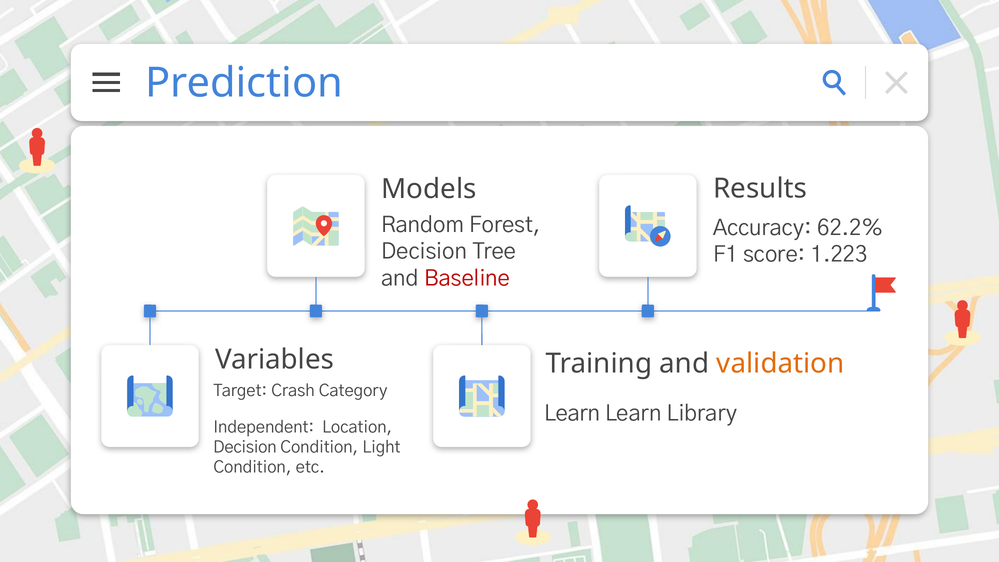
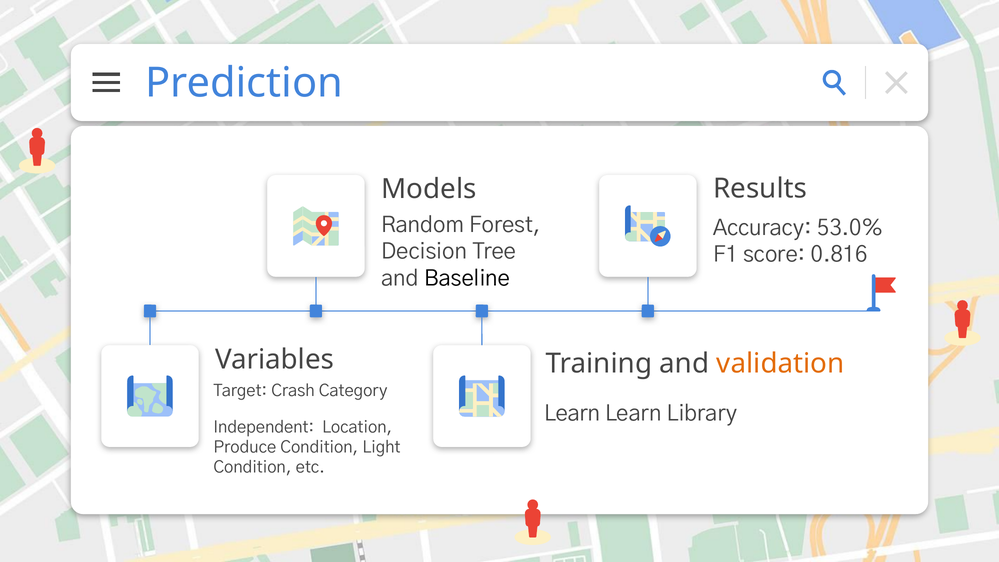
62.2%: 62.2% -> 53.0%
1.223: 1.223 -> 0.816
Baseline colour: red -> black
Decision at (245, 447): Decision -> Produce
